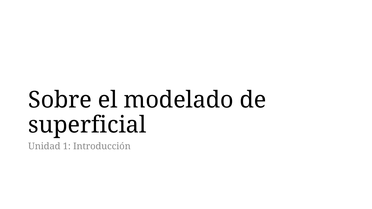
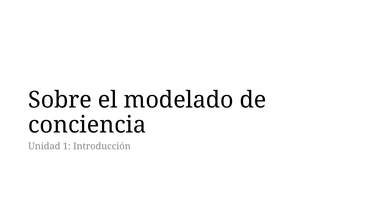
superficial: superficial -> conciencia
